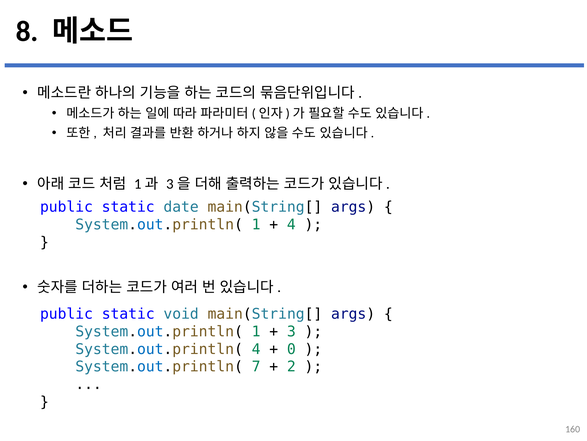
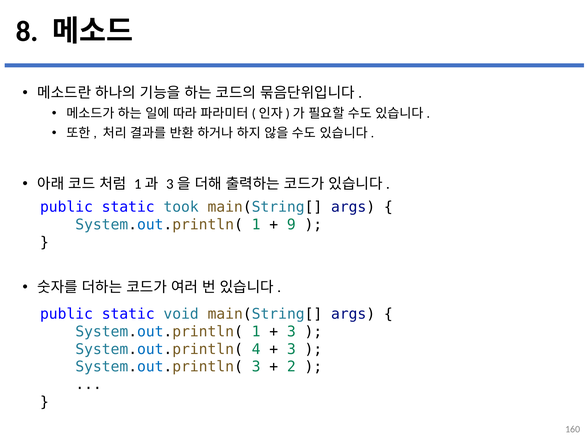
date: date -> took
4 at (291, 224): 4 -> 9
0 at (291, 349): 0 -> 3
System.out.println( 7: 7 -> 3
